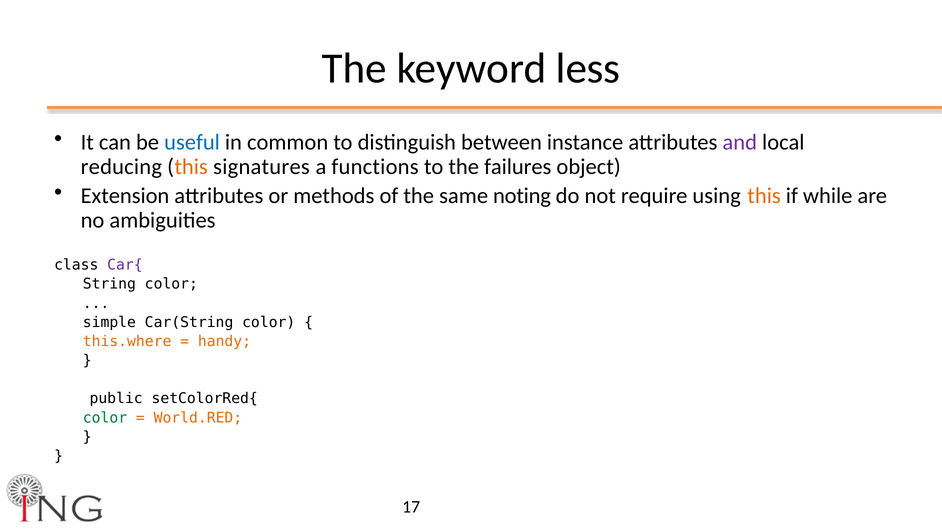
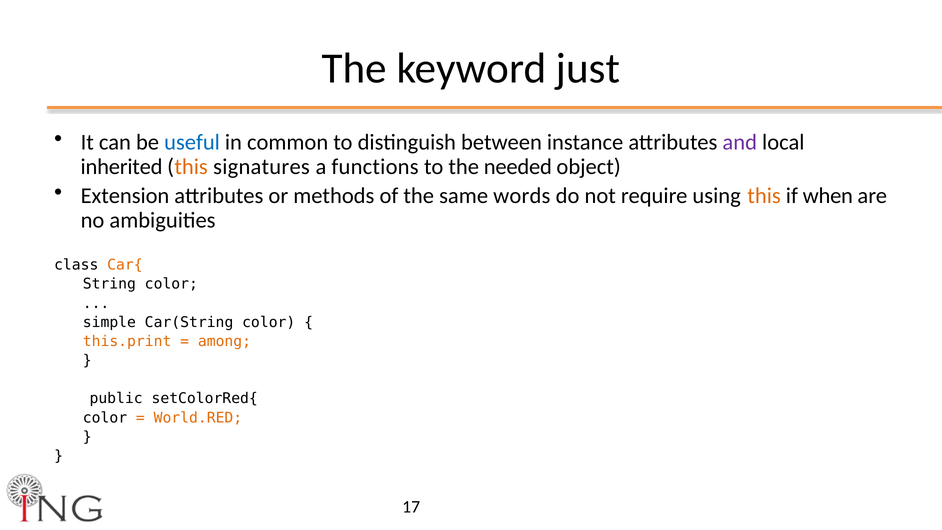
less: less -> just
reducing: reducing -> inherited
failures: failures -> needed
noting: noting -> words
while: while -> when
Car{ colour: purple -> orange
this.where: this.where -> this.print
handy: handy -> among
color at (105, 418) colour: green -> black
